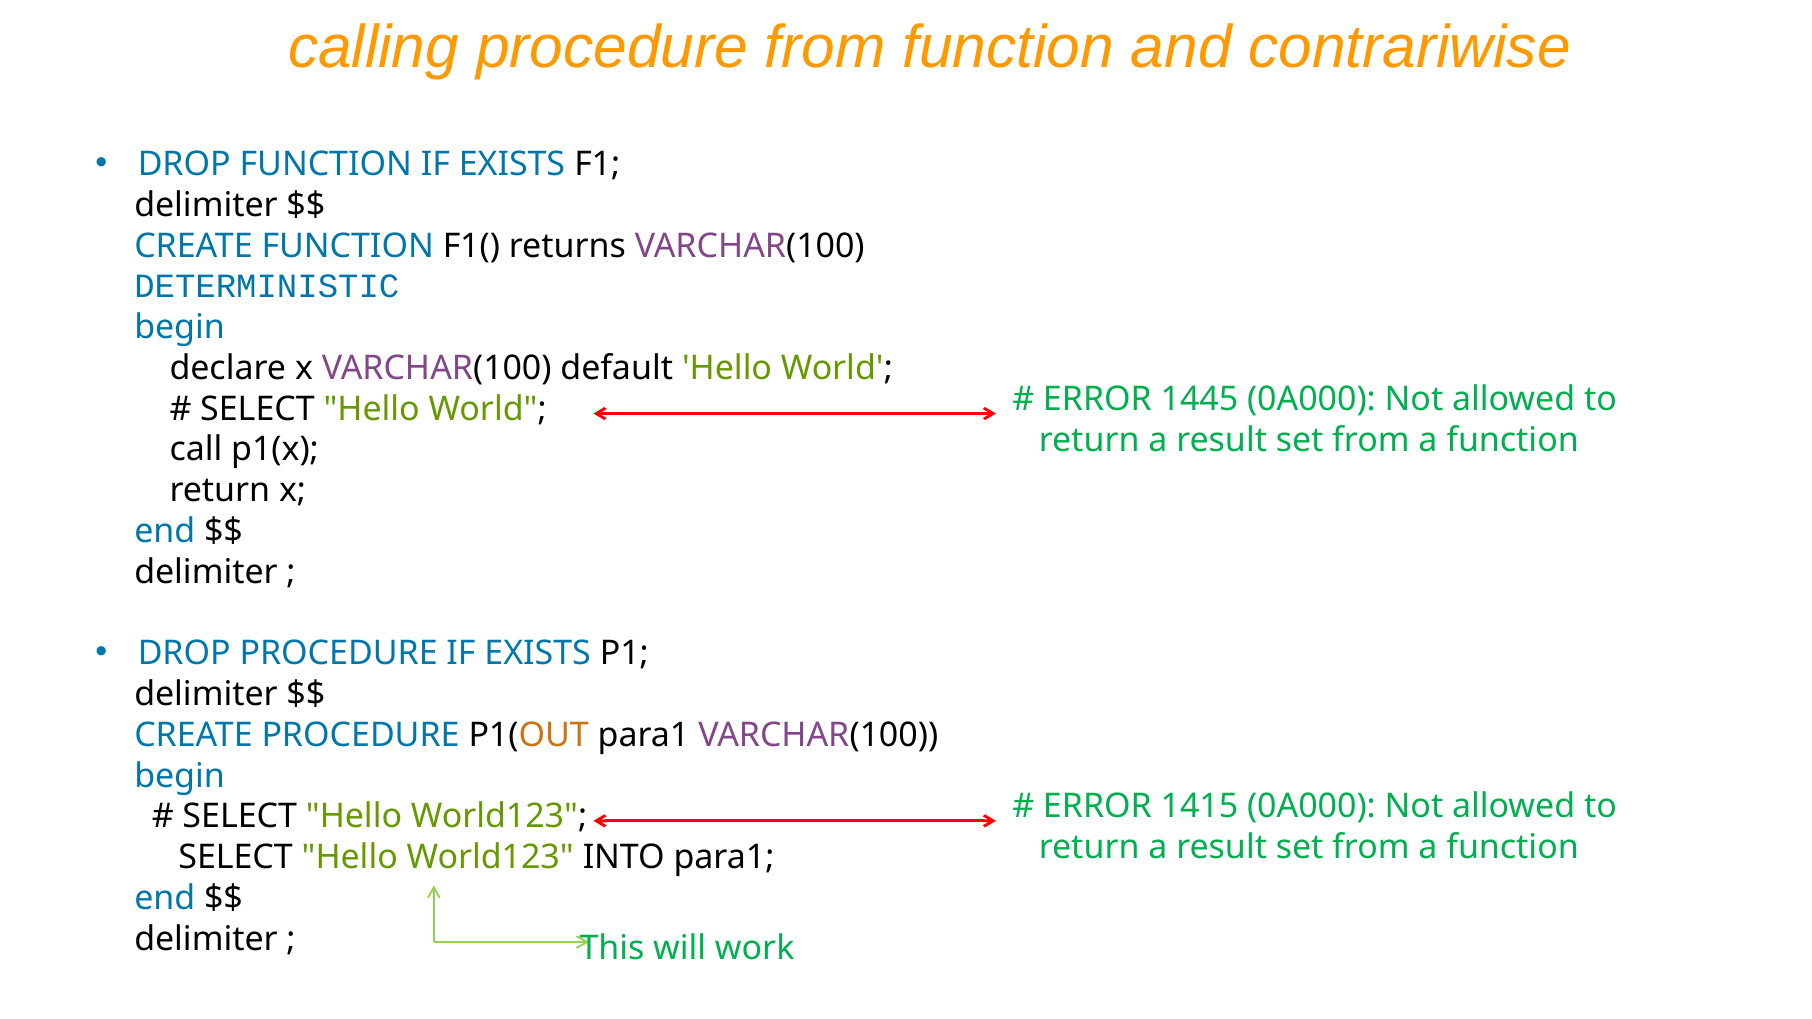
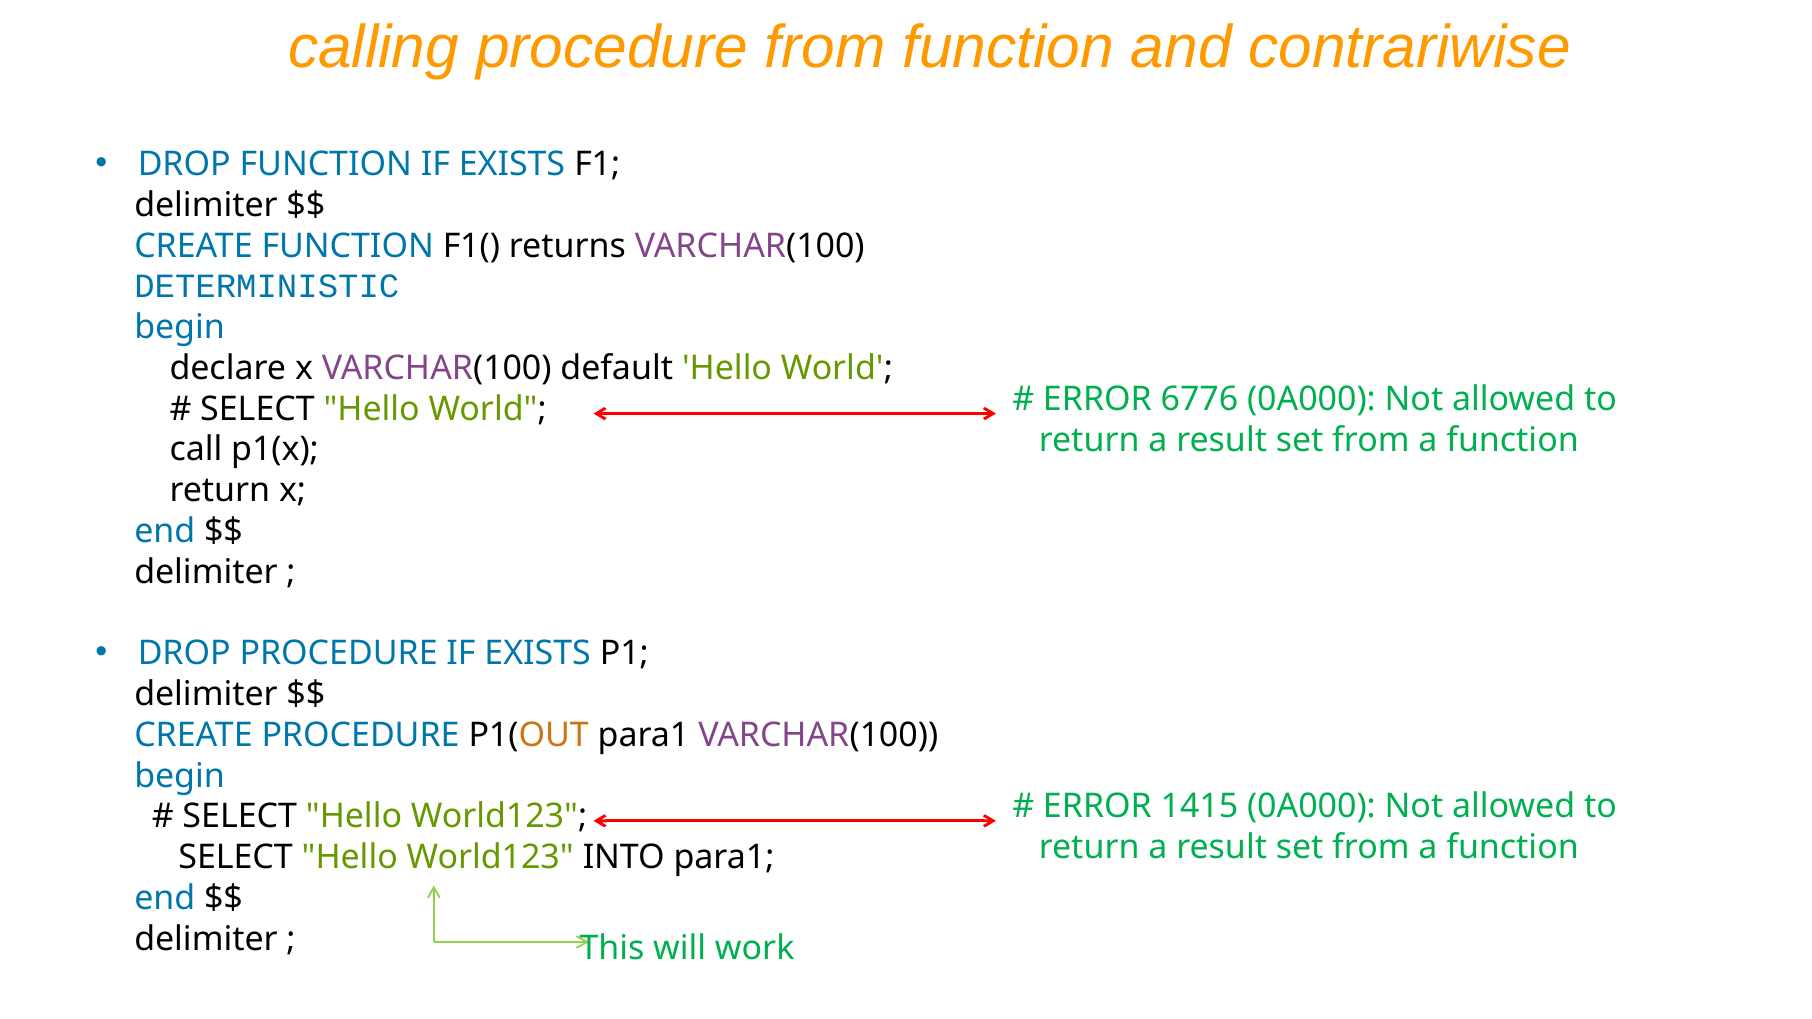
1445: 1445 -> 6776
